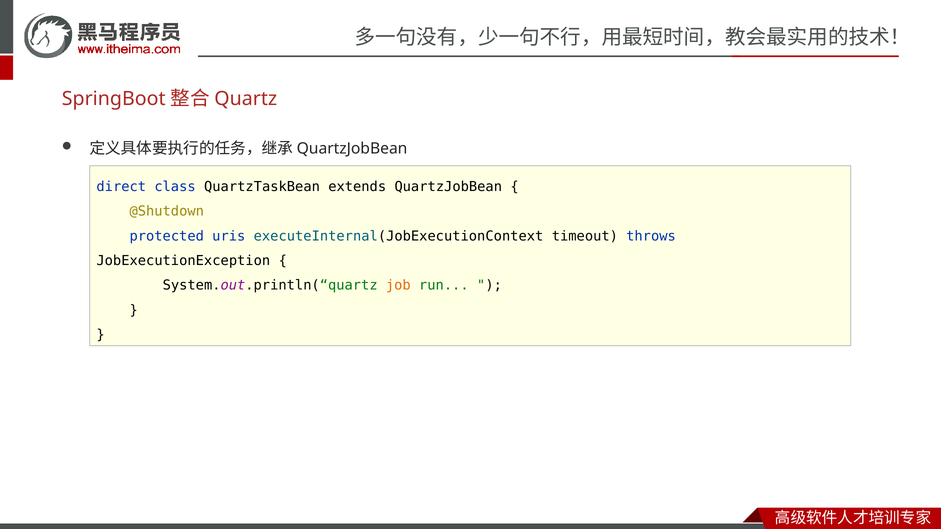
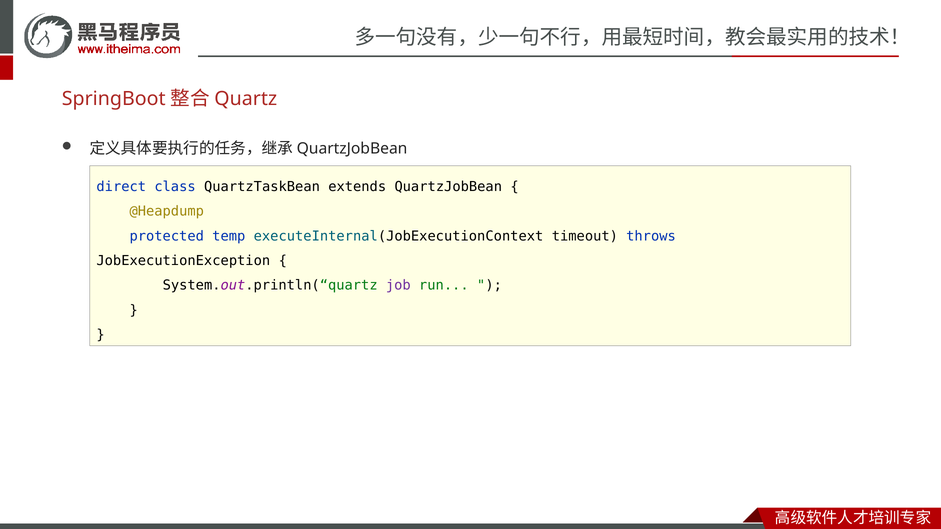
@Shutdown: @Shutdown -> @Heapdump
uris: uris -> temp
job colour: orange -> purple
